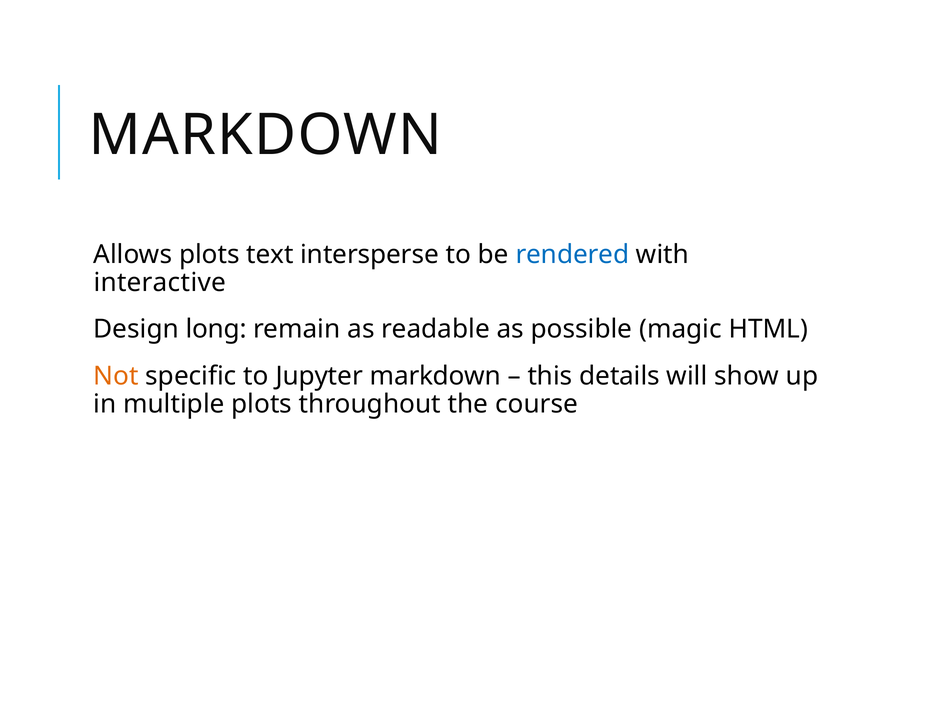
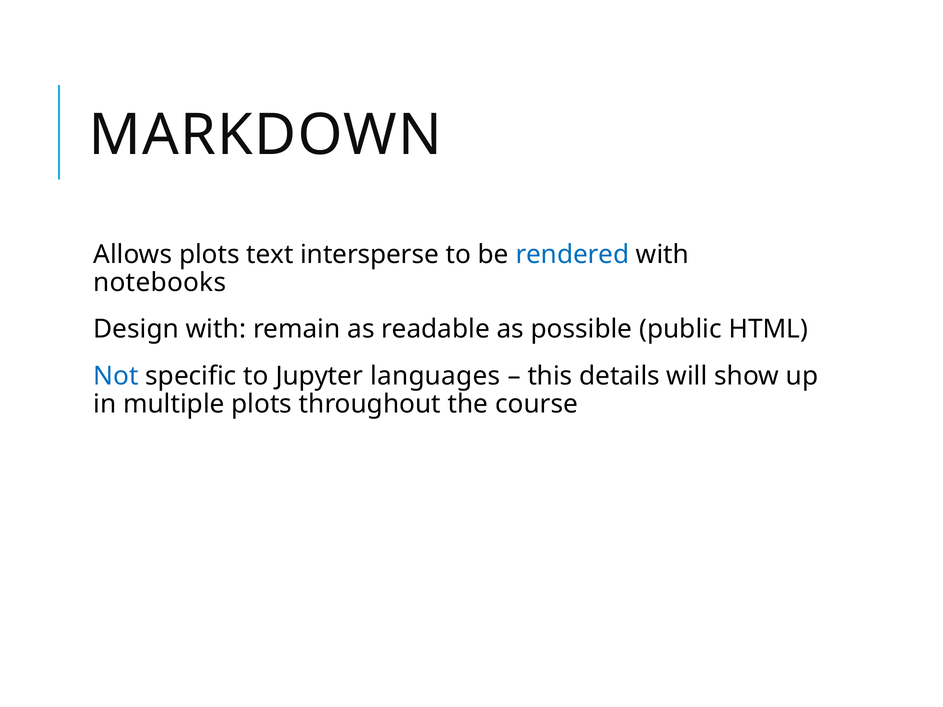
interactive: interactive -> notebooks
Design long: long -> with
magic: magic -> public
Not colour: orange -> blue
Jupyter markdown: markdown -> languages
